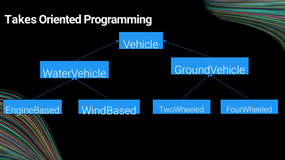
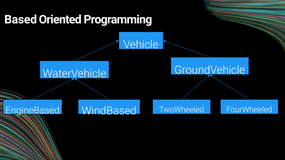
Takes: Takes -> Based
